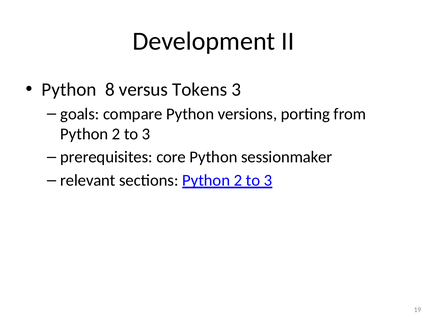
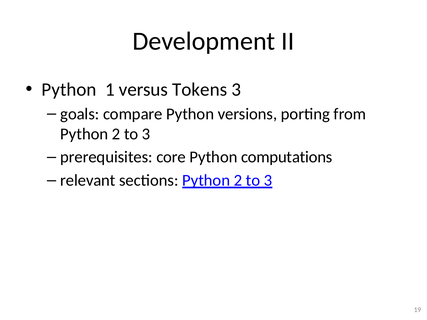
8: 8 -> 1
sessionmaker: sessionmaker -> computations
